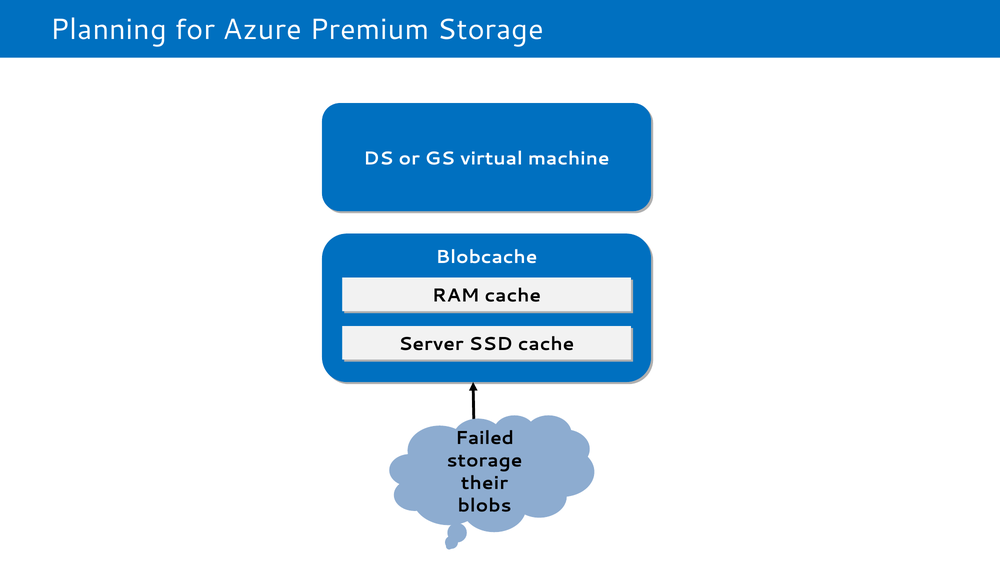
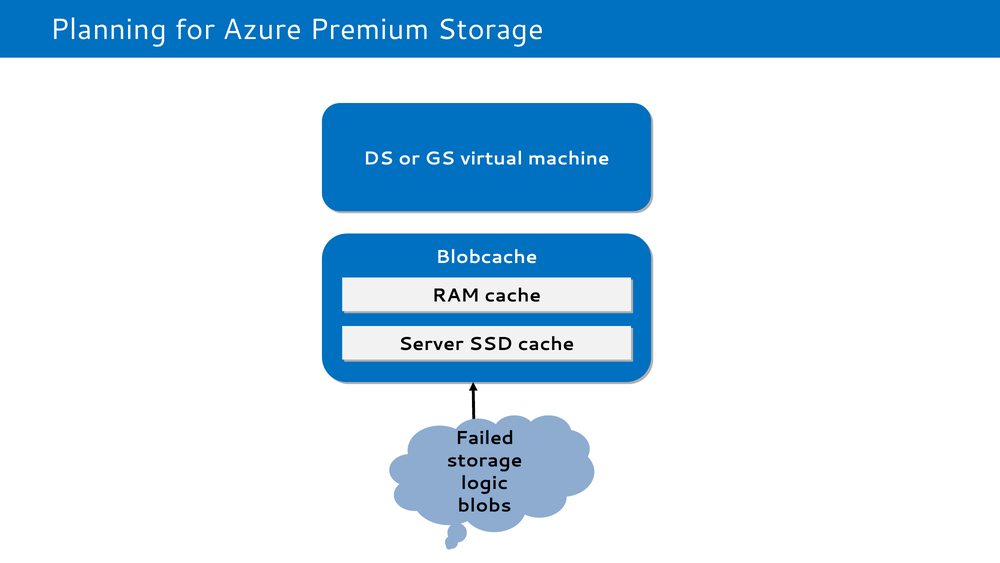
their: their -> logic
